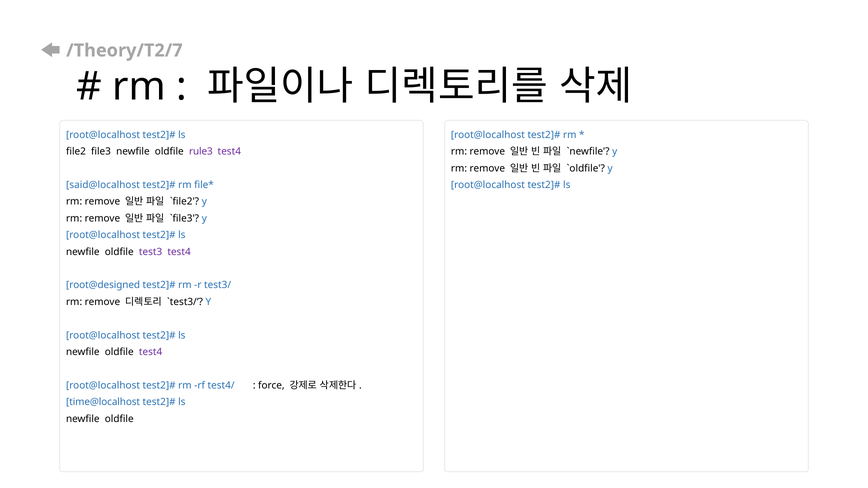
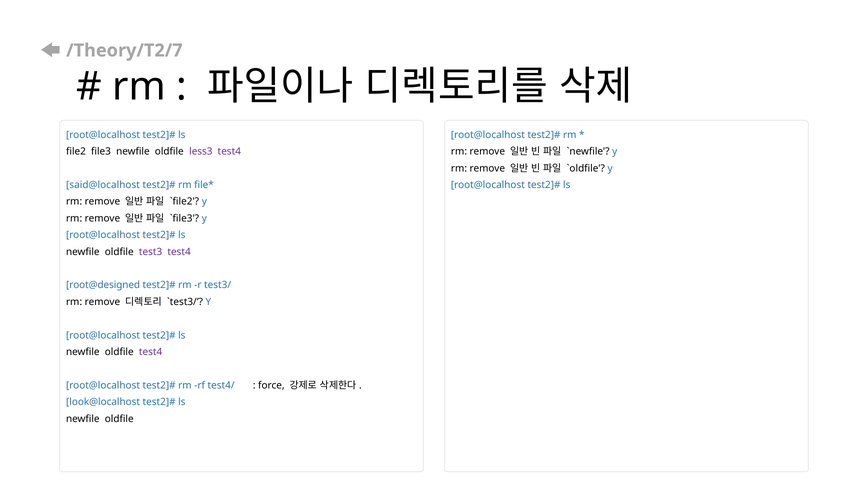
rule3: rule3 -> less3
time@localhost: time@localhost -> look@localhost
